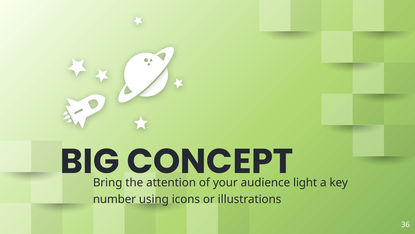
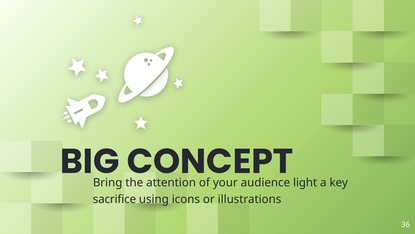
number: number -> sacrifice
